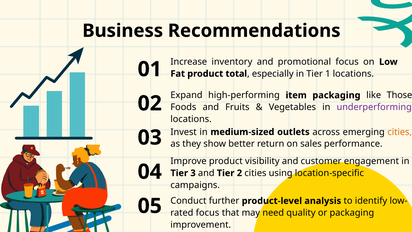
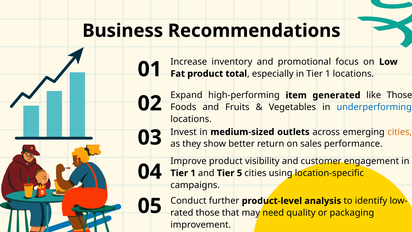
item packaging: packaging -> generated
underperforming colour: purple -> blue
3 at (193, 173): 3 -> 1
2: 2 -> 5
focus at (208, 213): focus -> those
